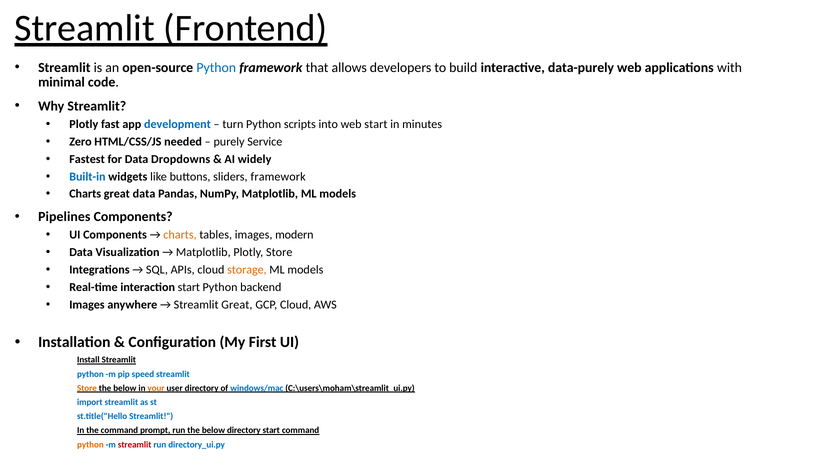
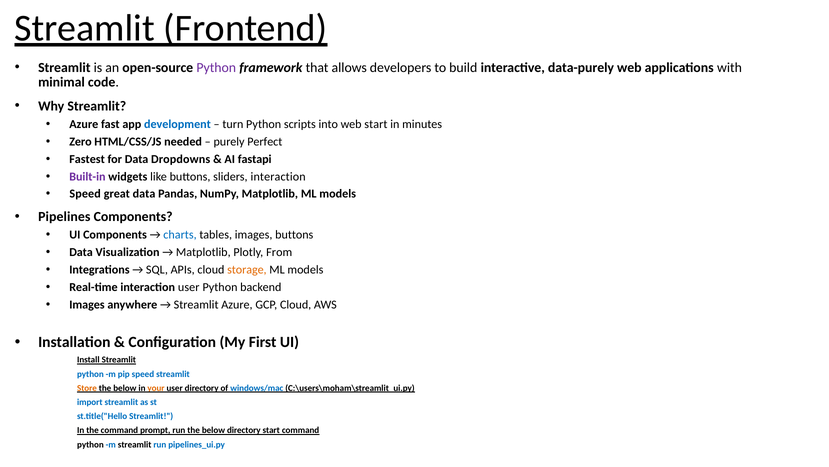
Python at (216, 67) colour: blue -> purple
Plotly at (84, 124): Plotly -> Azure
Service: Service -> Perfect
widely: widely -> fastapi
Built-in colour: blue -> purple
sliders framework: framework -> interaction
Charts at (85, 194): Charts -> Speed
charts at (180, 235) colour: orange -> blue
images modern: modern -> buttons
Plotly Store: Store -> From
interaction start: start -> user
Streamlit Great: Great -> Azure
python at (90, 444) colour: orange -> black
streamlit at (135, 444) colour: red -> black
directory_ui.py: directory_ui.py -> pipelines_ui.py
